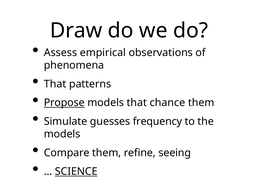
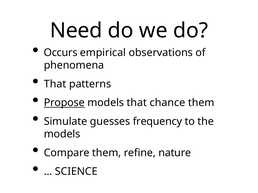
Draw: Draw -> Need
Assess: Assess -> Occurs
seeing: seeing -> nature
SCIENCE underline: present -> none
